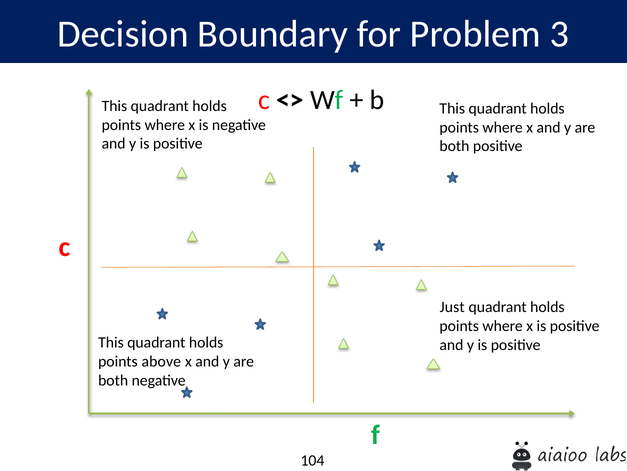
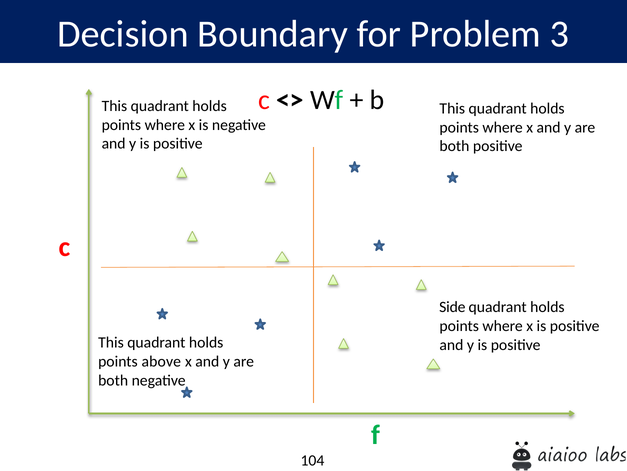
Just: Just -> Side
